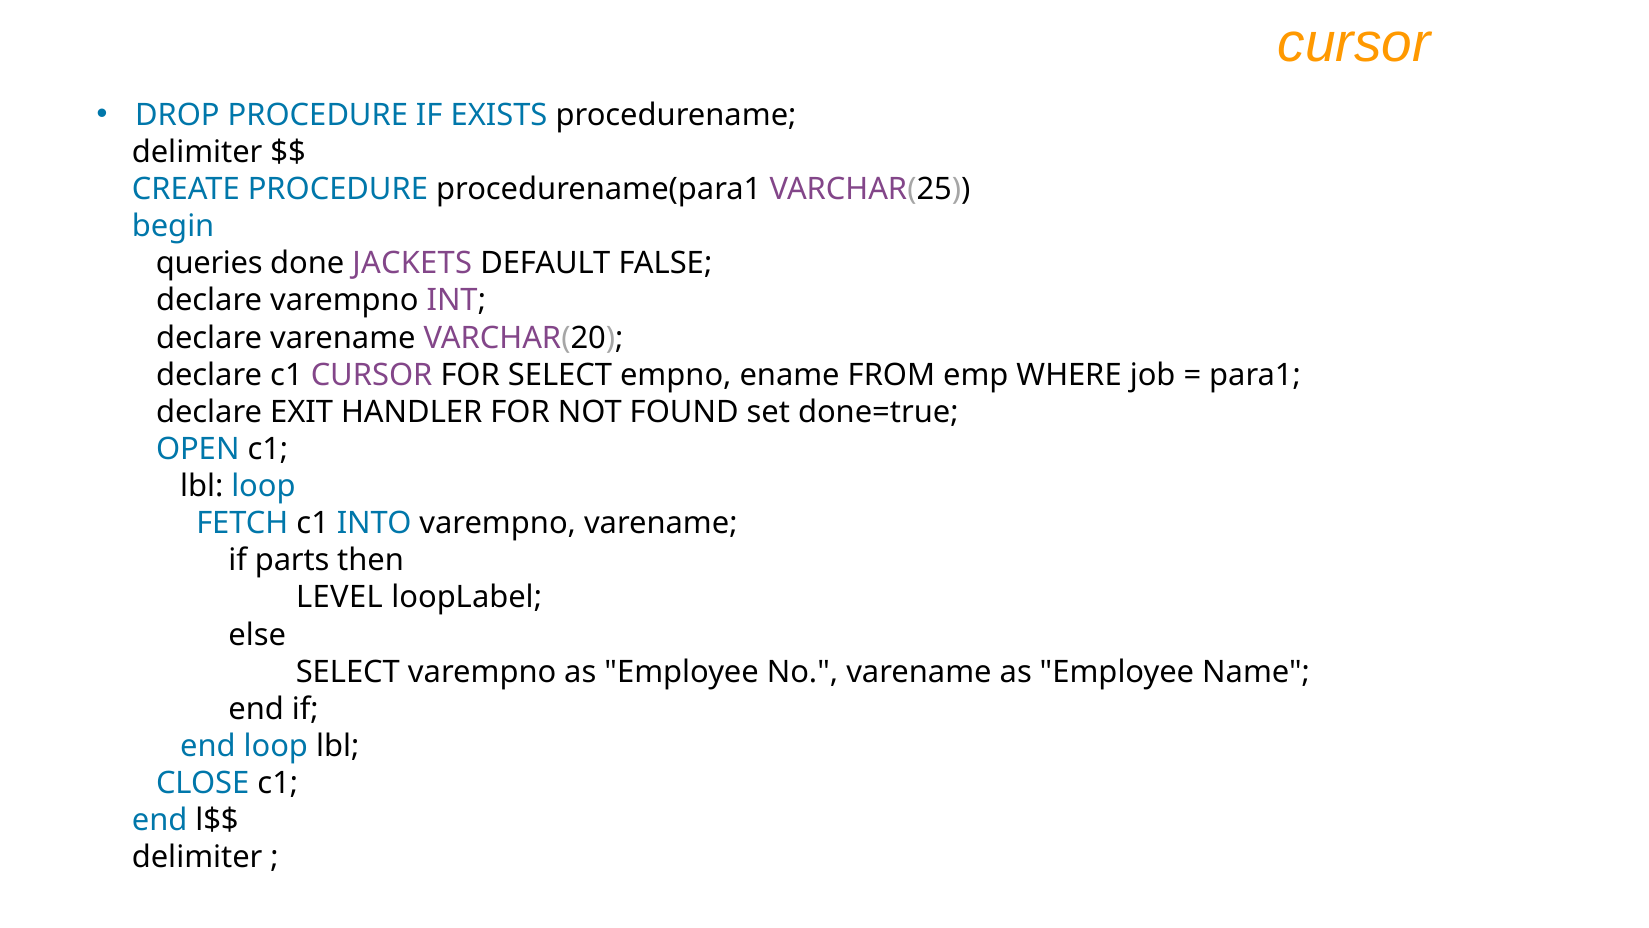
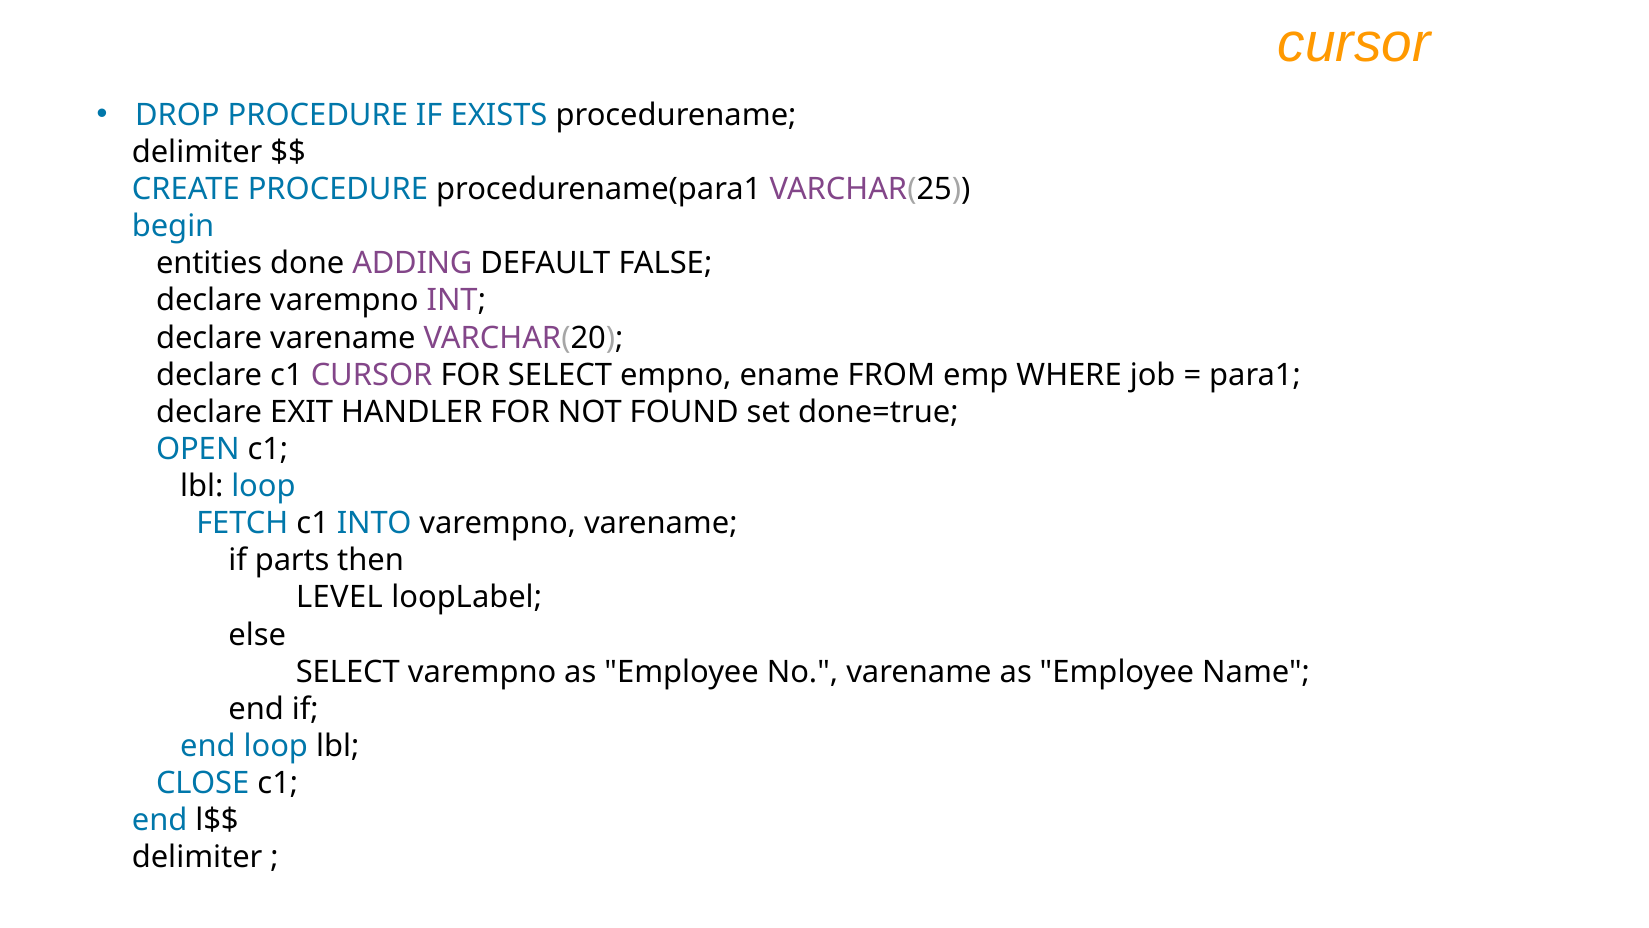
queries: queries -> entities
JACKETS: JACKETS -> ADDING
